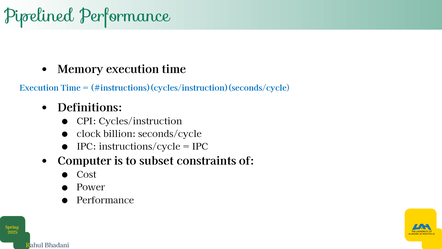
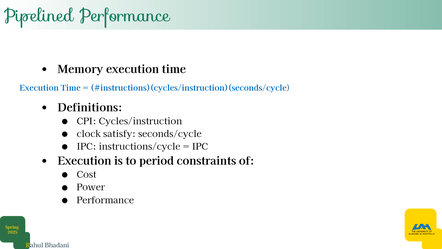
billion: billion -> satisfy
Computer at (84, 161): Computer -> Execution
subset: subset -> period
